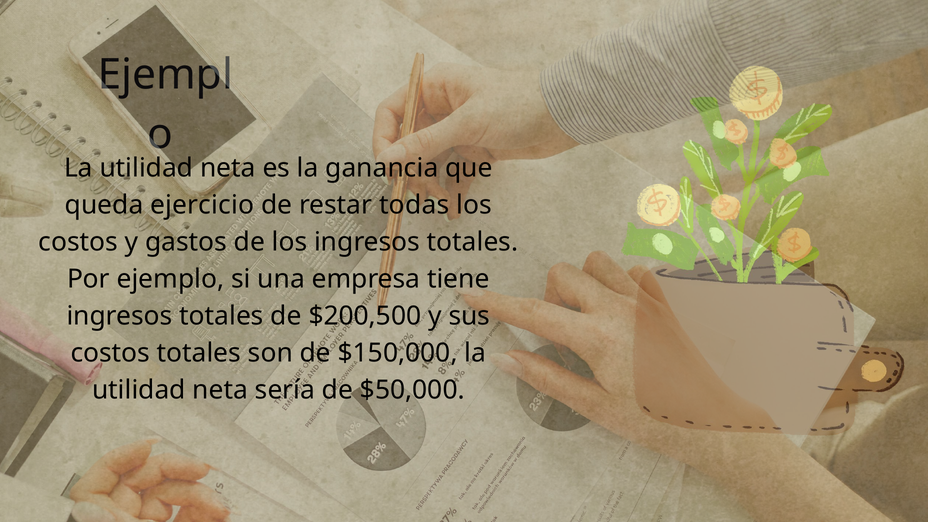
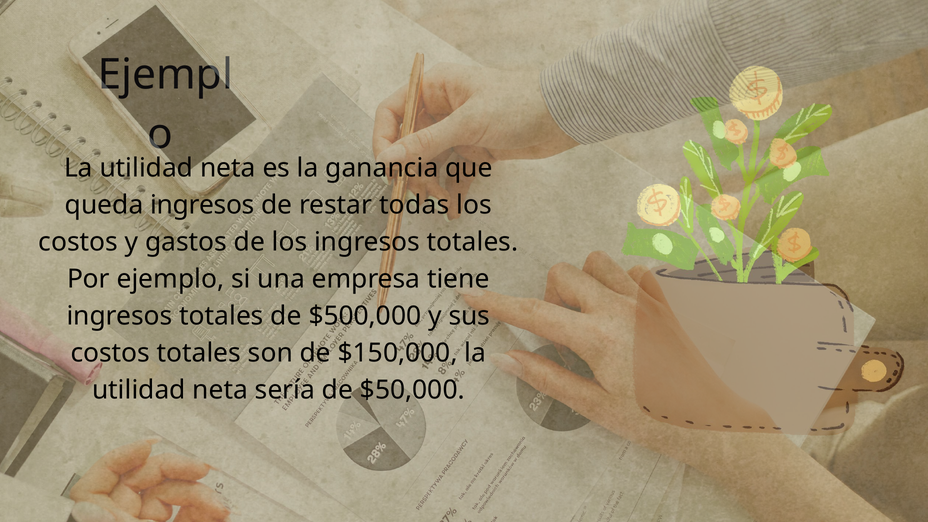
queda ejercicio: ejercicio -> ingresos
$200,500: $200,500 -> $500,000
